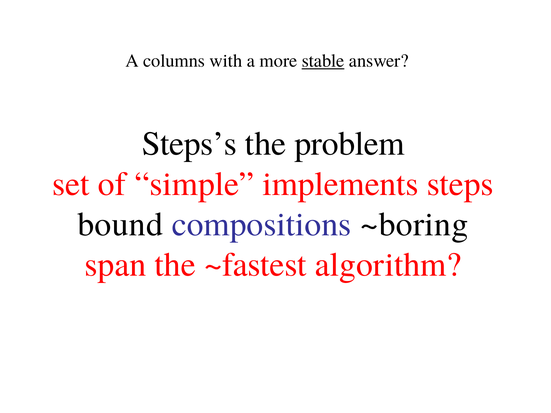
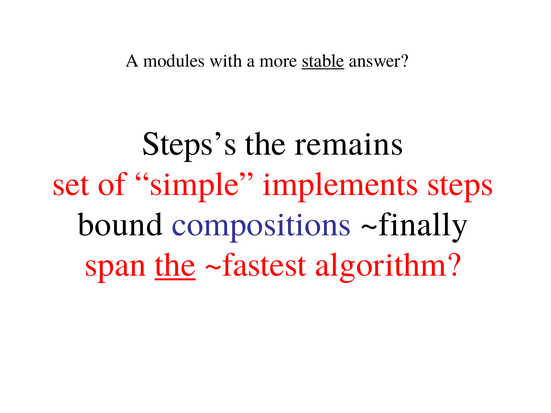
columns: columns -> modules
problem: problem -> remains
~boring: ~boring -> ~finally
the at (175, 265) underline: none -> present
